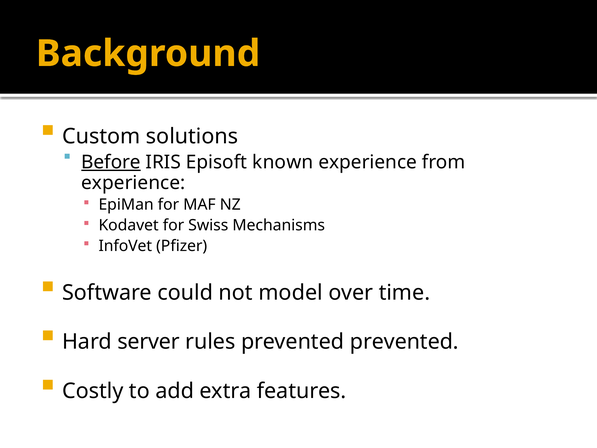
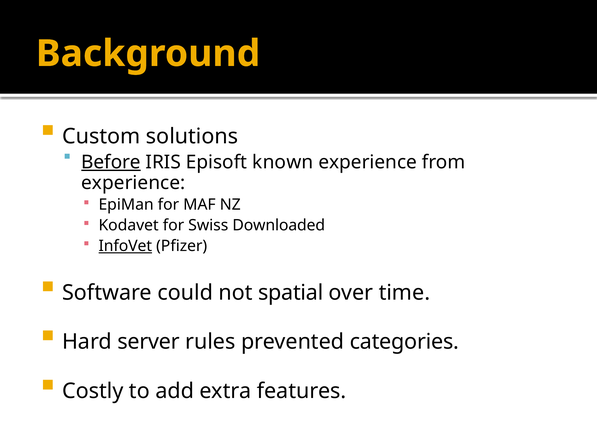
Mechanisms: Mechanisms -> Downloaded
InfoVet underline: none -> present
model: model -> spatial
prevented prevented: prevented -> categories
